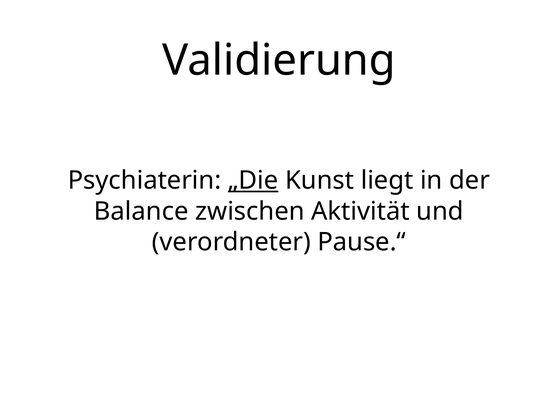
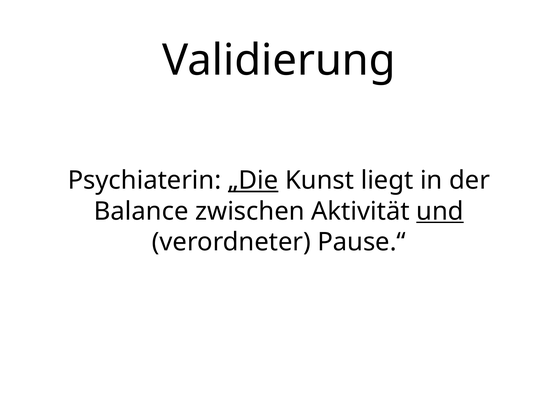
und underline: none -> present
